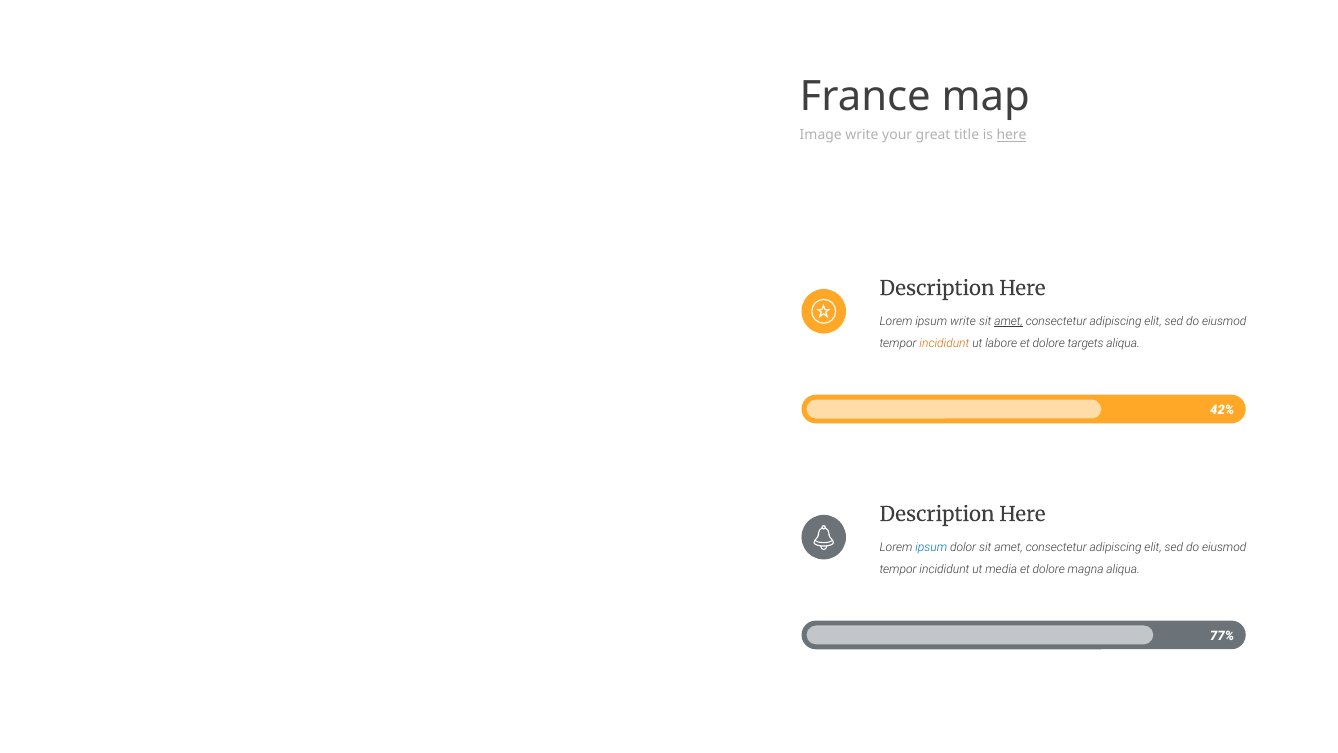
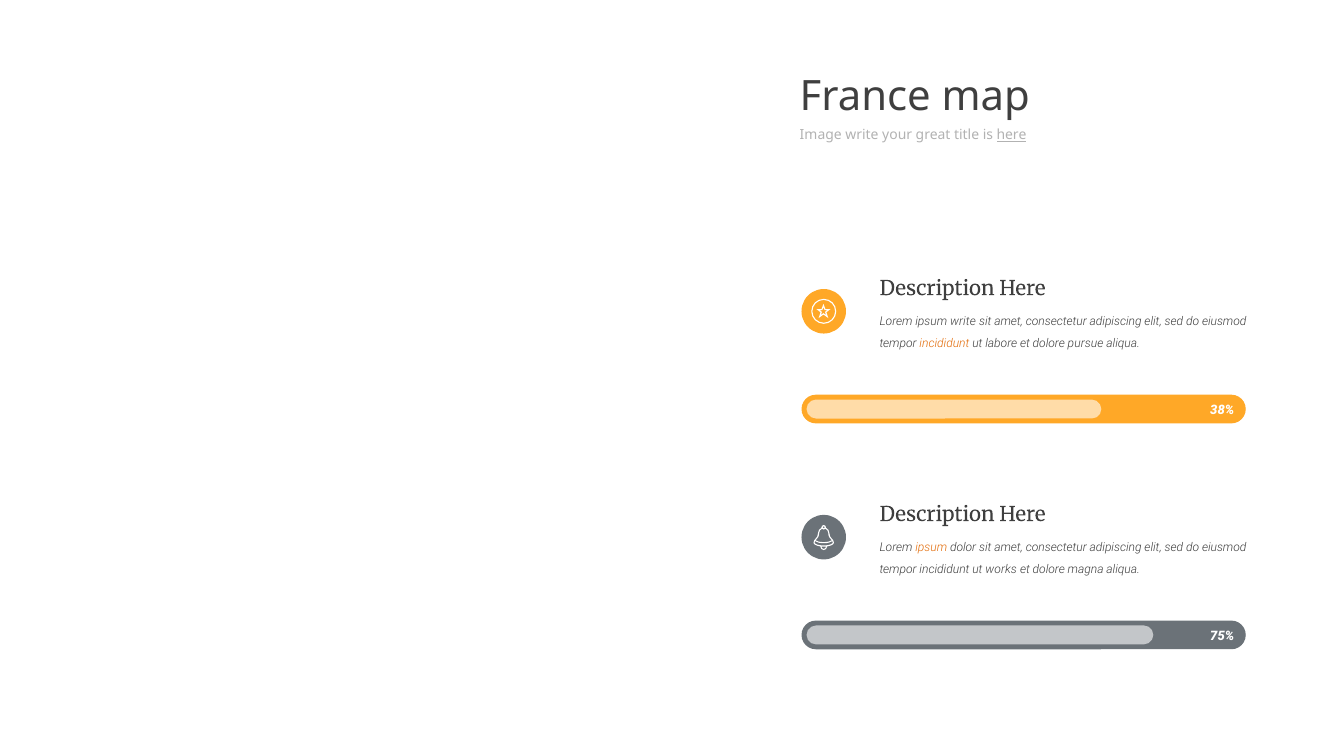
amet at (1009, 321) underline: present -> none
targets: targets -> pursue
42%: 42% -> 38%
ipsum at (931, 547) colour: blue -> orange
media: media -> works
77%: 77% -> 75%
